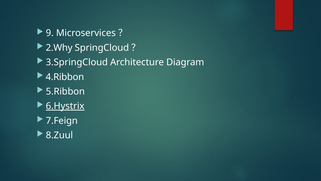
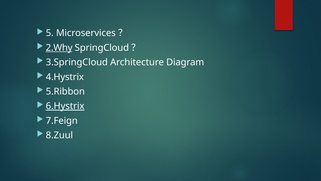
9: 9 -> 5
2.Why underline: none -> present
4.Ribbon: 4.Ribbon -> 4.Hystrix
